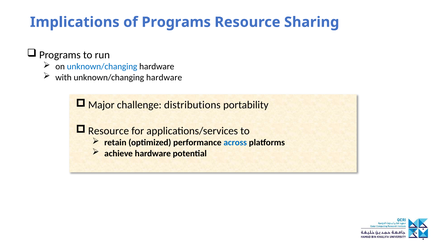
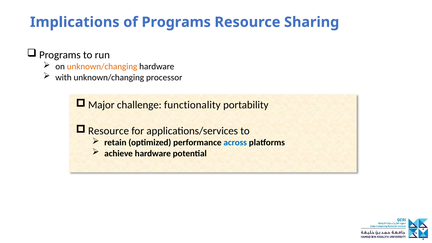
unknown/changing at (102, 67) colour: blue -> orange
with unknown/changing hardware: hardware -> processor
distributions: distributions -> functionality
